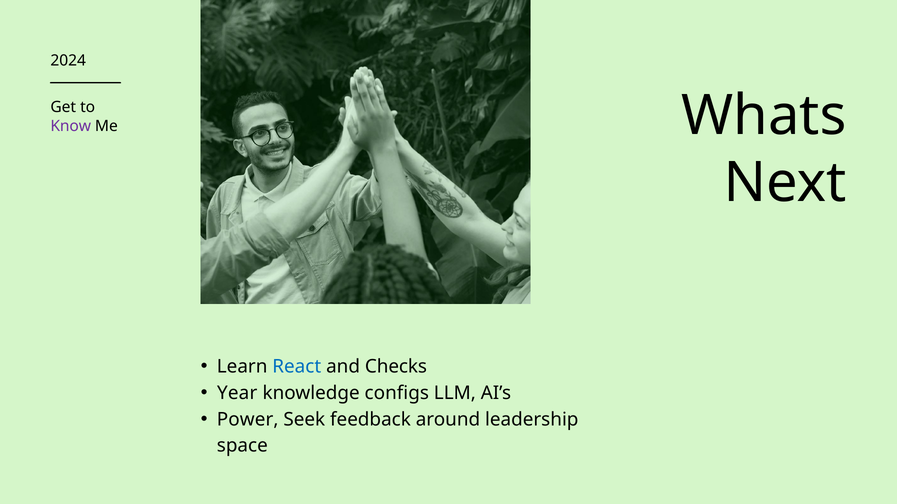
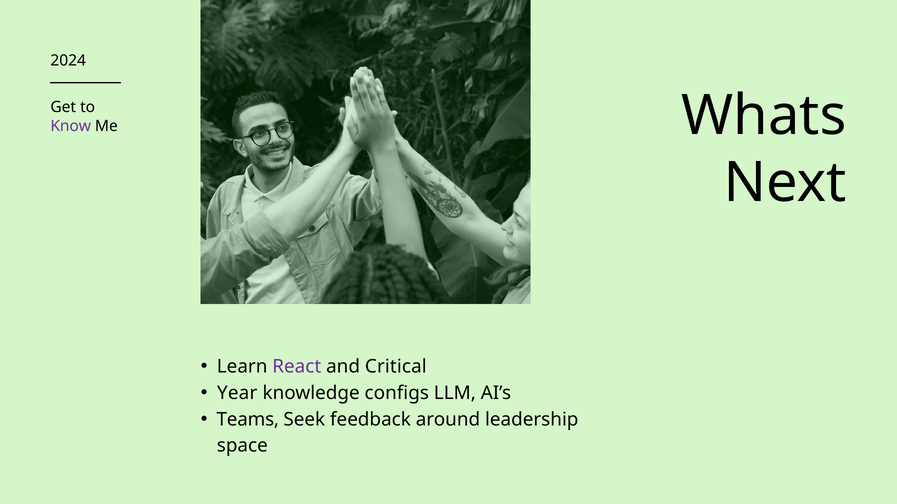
React colour: blue -> purple
Checks: Checks -> Critical
Power: Power -> Teams
